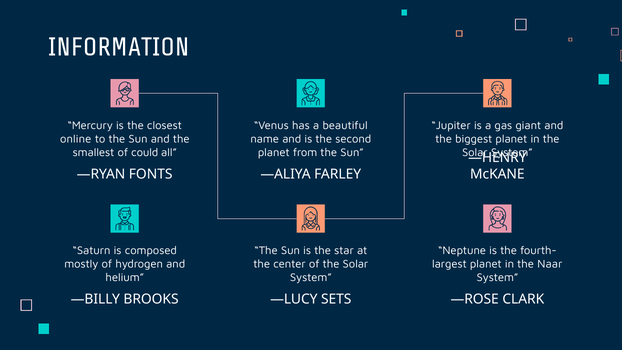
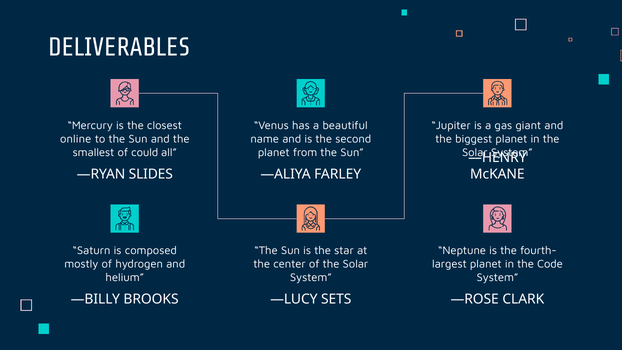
INFORMATION: INFORMATION -> DELIVERABLES
FONTS: FONTS -> SLIDES
Naar: Naar -> Code
